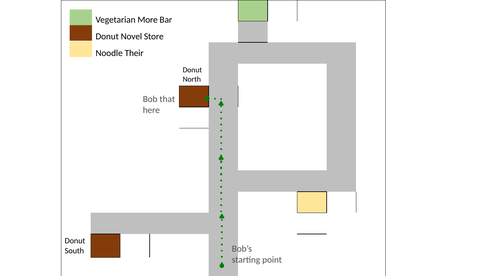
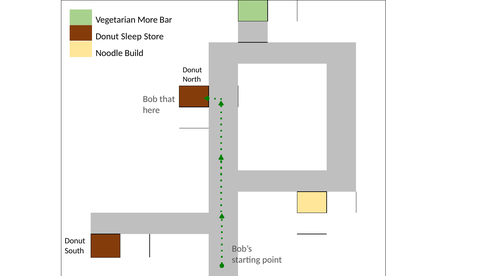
Novel: Novel -> Sleep
Their: Their -> Build
